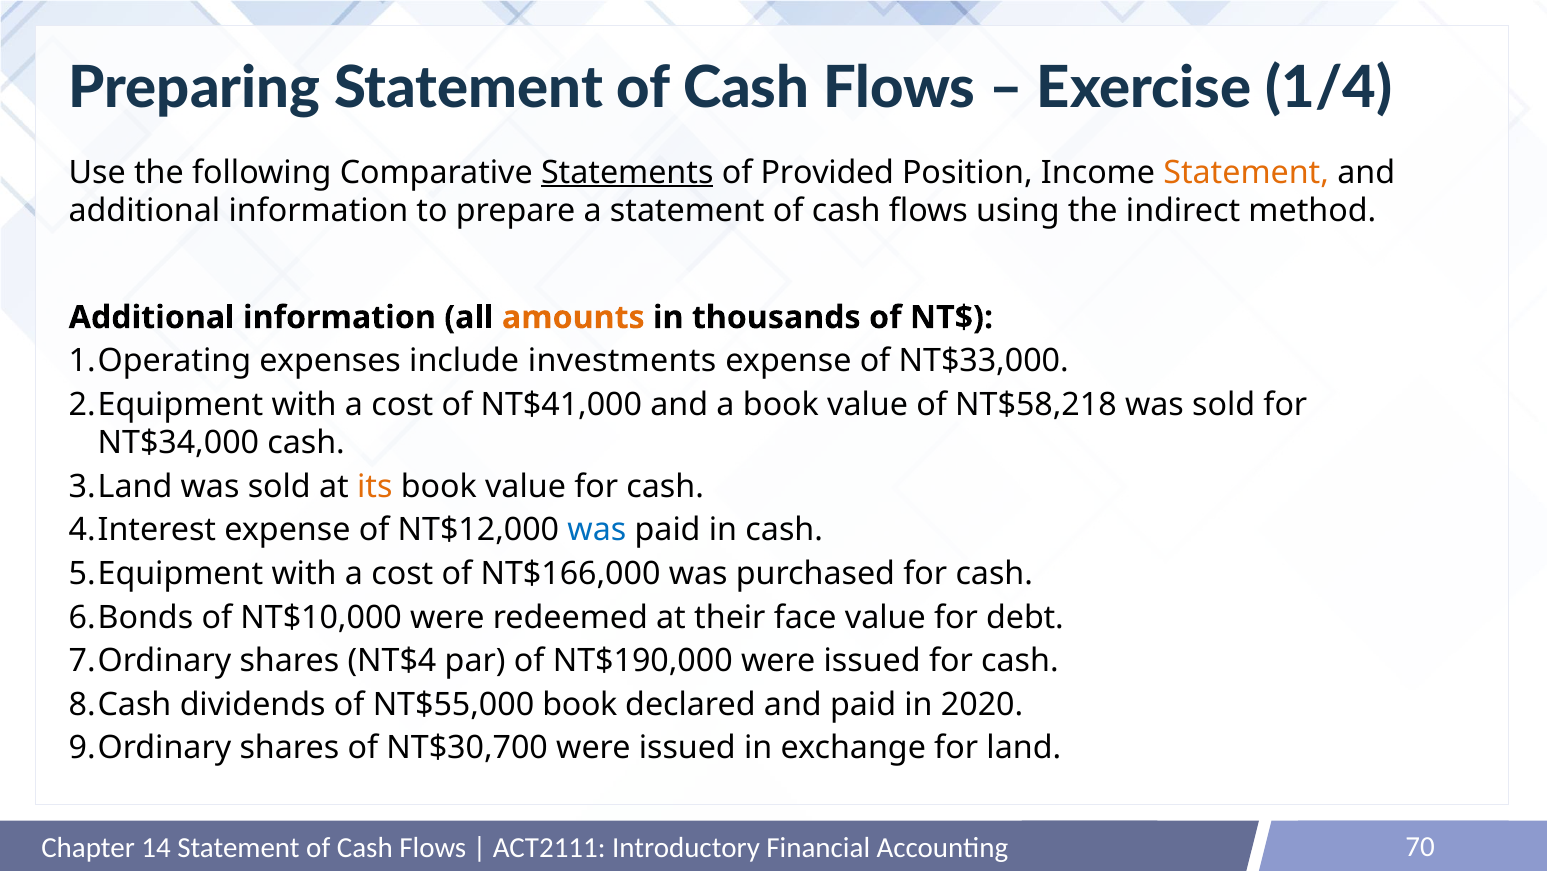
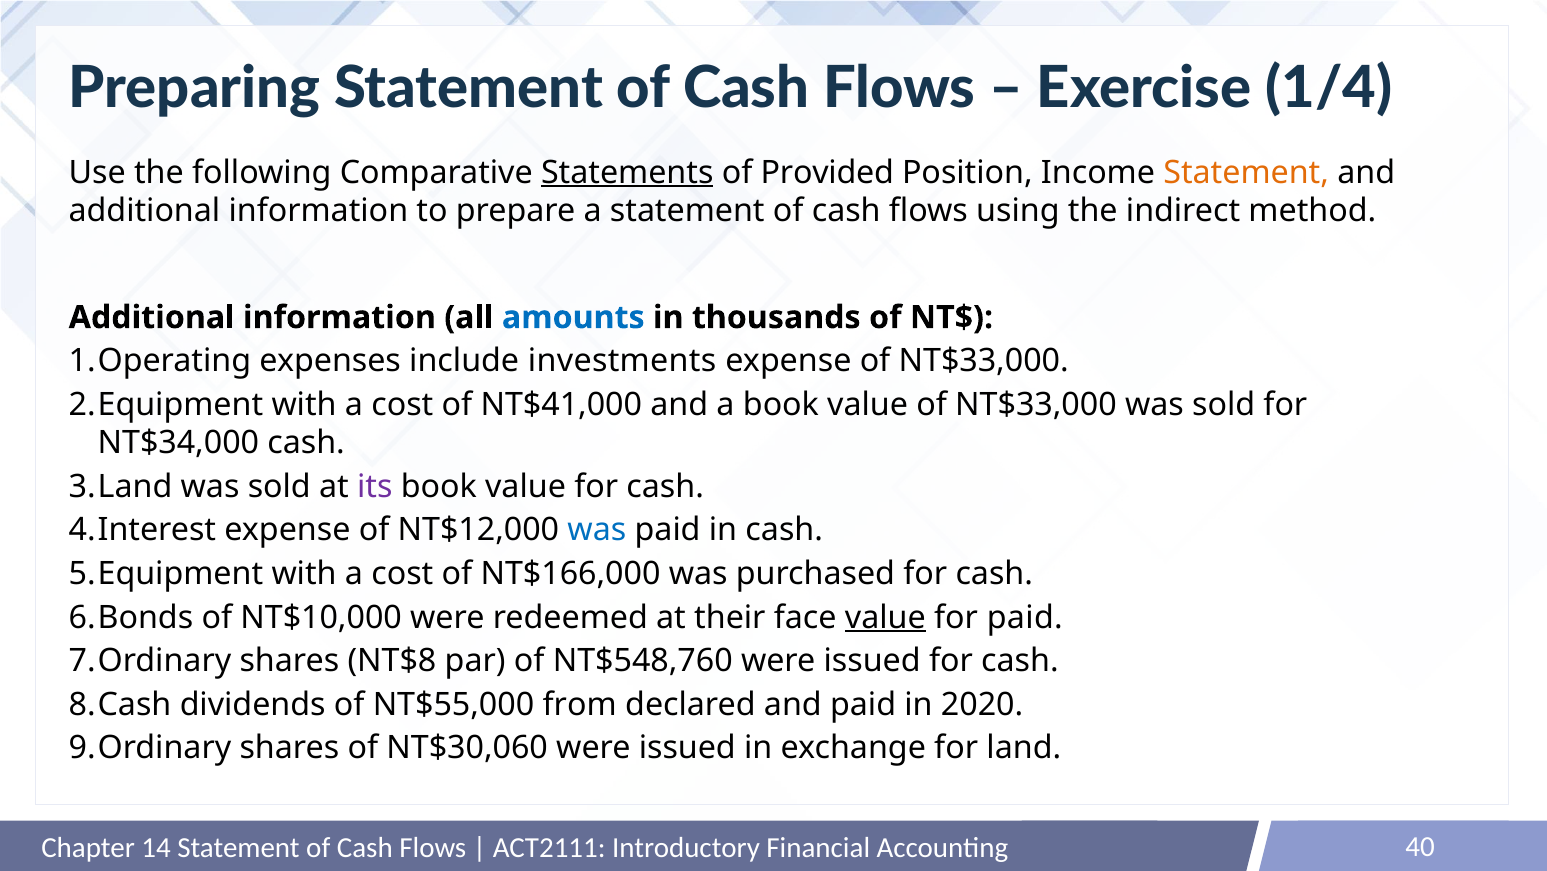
amounts colour: orange -> blue
value of NT$58,218: NT$58,218 -> NT$33,000
its colour: orange -> purple
value at (885, 617) underline: none -> present
for debt: debt -> paid
NT$4: NT$4 -> NT$8
NT$190,000: NT$190,000 -> NT$548,760
NT$55,000 book: book -> from
NT$30,700: NT$30,700 -> NT$30,060
70: 70 -> 40
